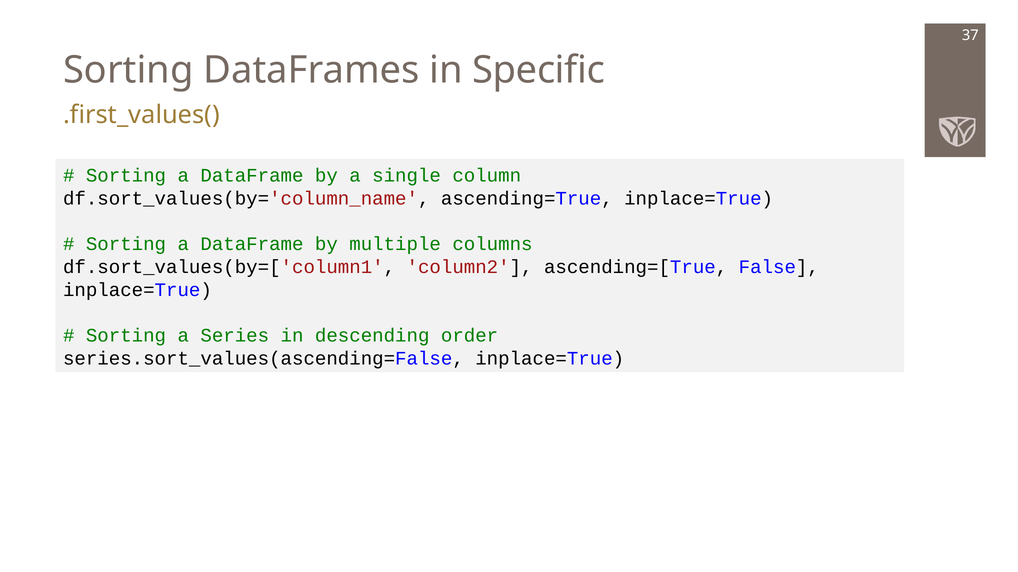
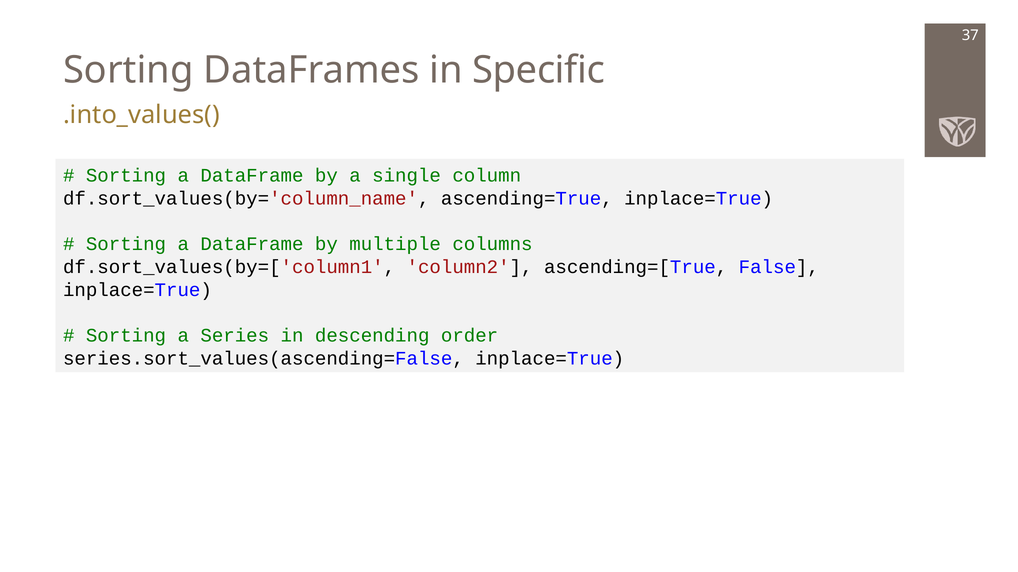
.first_values(: .first_values( -> .into_values(
